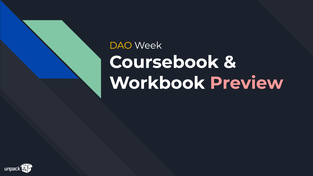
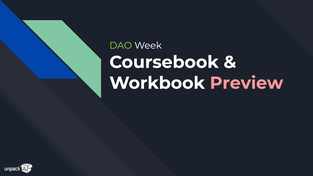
DAO colour: yellow -> light green
